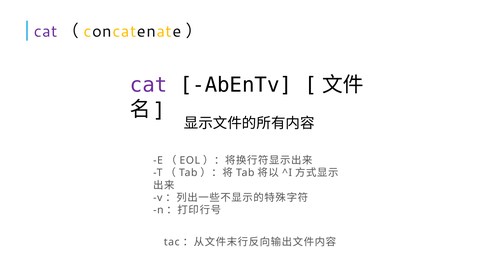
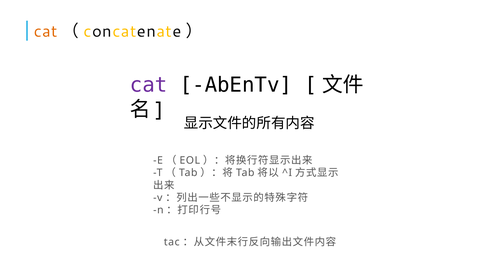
cat at (46, 31) colour: purple -> orange
